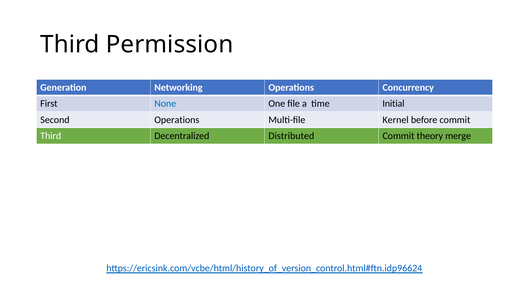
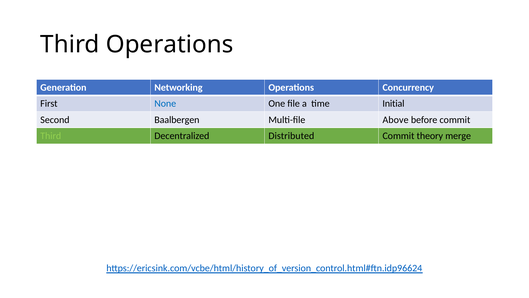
Third Permission: Permission -> Operations
Second Operations: Operations -> Baalbergen
Kernel: Kernel -> Above
Third at (51, 136) colour: white -> light green
